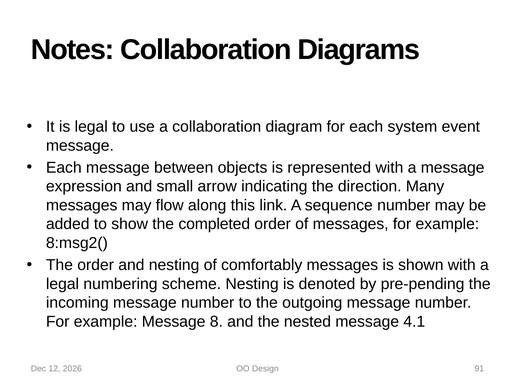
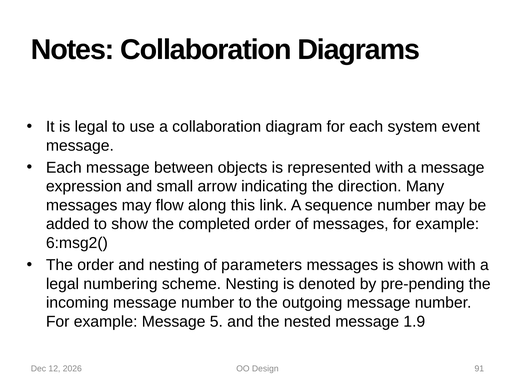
8:msg2(: 8:msg2( -> 6:msg2(
comfortably: comfortably -> parameters
8: 8 -> 5
4.1: 4.1 -> 1.9
